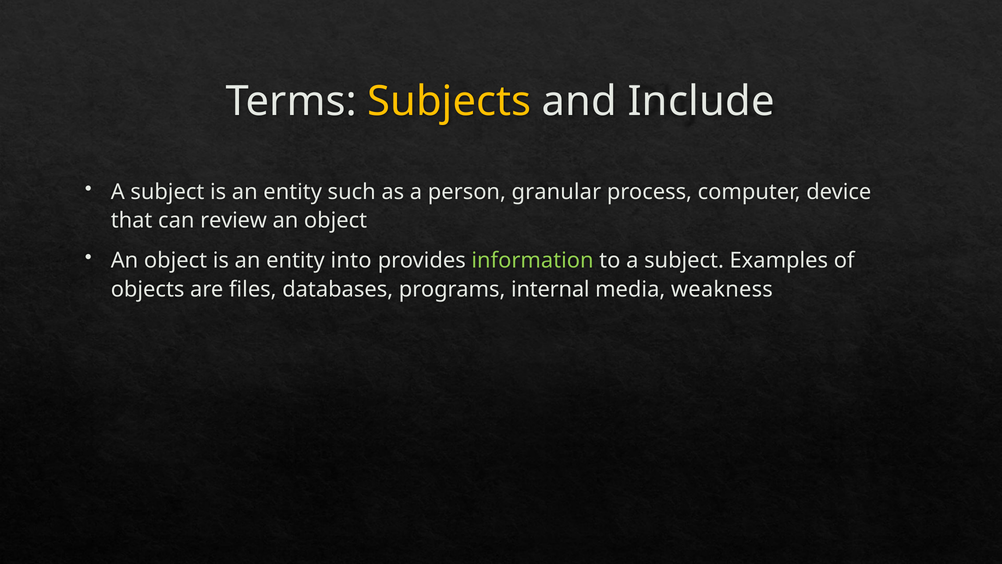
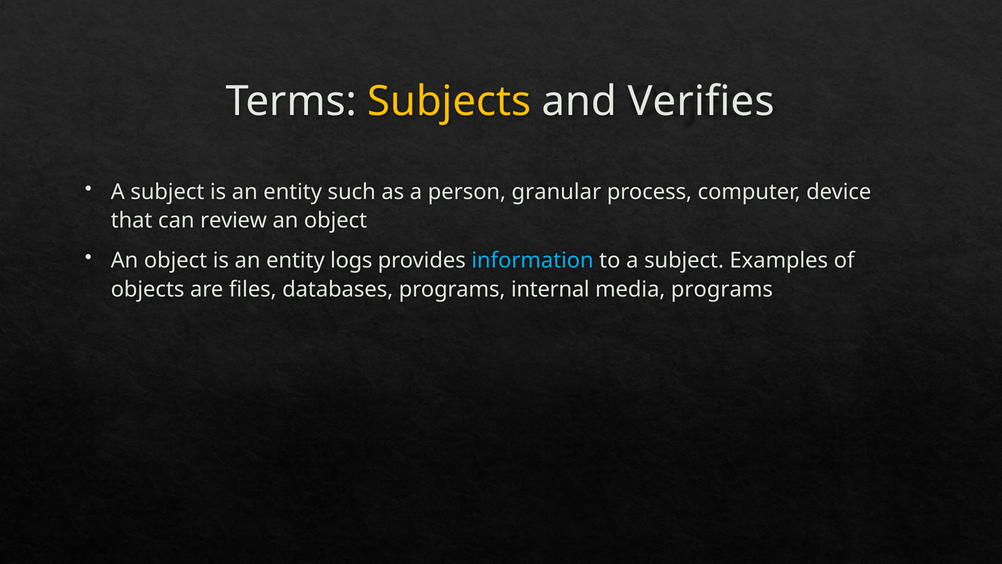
Include: Include -> Verifies
into: into -> logs
information colour: light green -> light blue
media weakness: weakness -> programs
